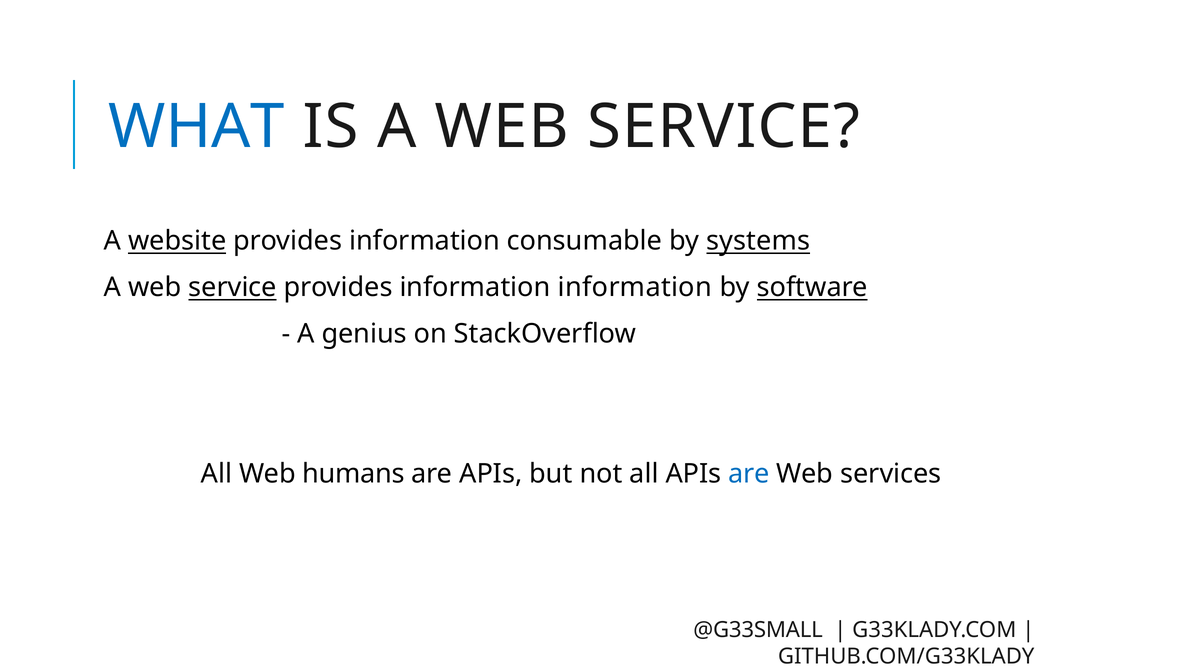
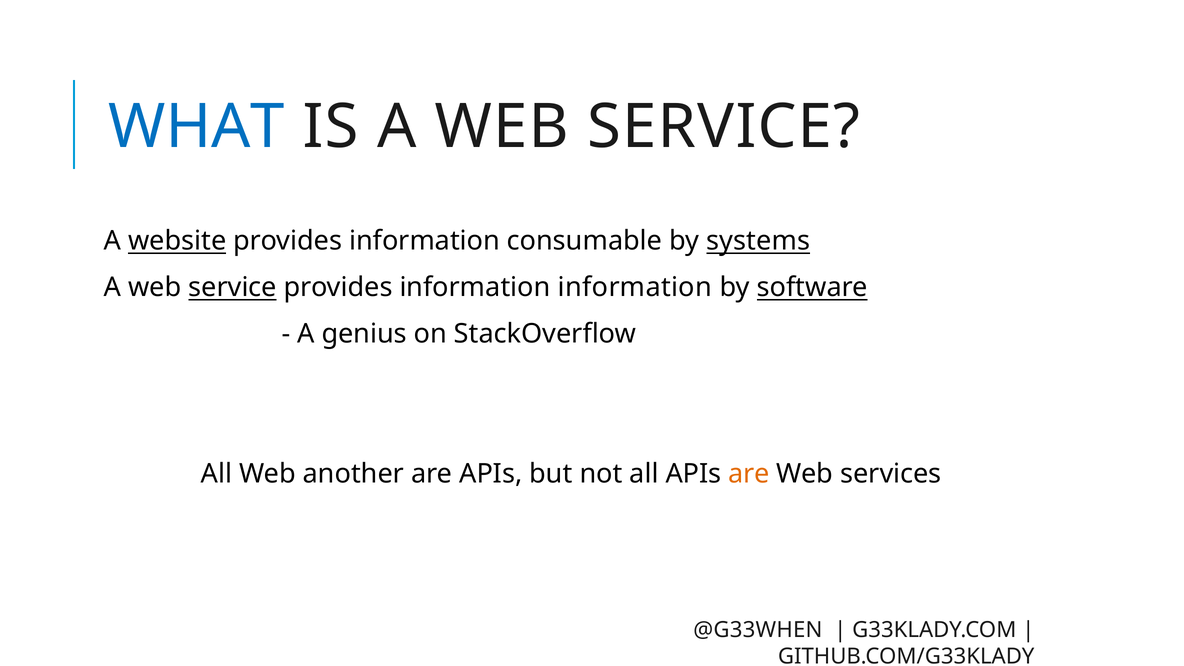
humans: humans -> another
are at (749, 474) colour: blue -> orange
@G33SMALL: @G33SMALL -> @G33WHEN
